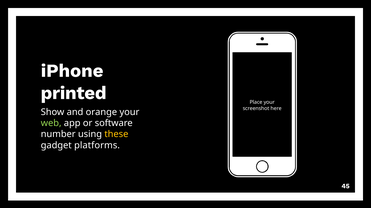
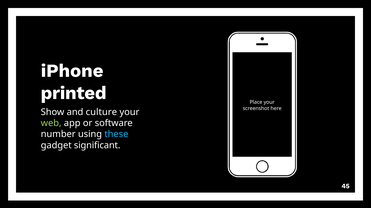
orange: orange -> culture
these colour: yellow -> light blue
platforms: platforms -> significant
